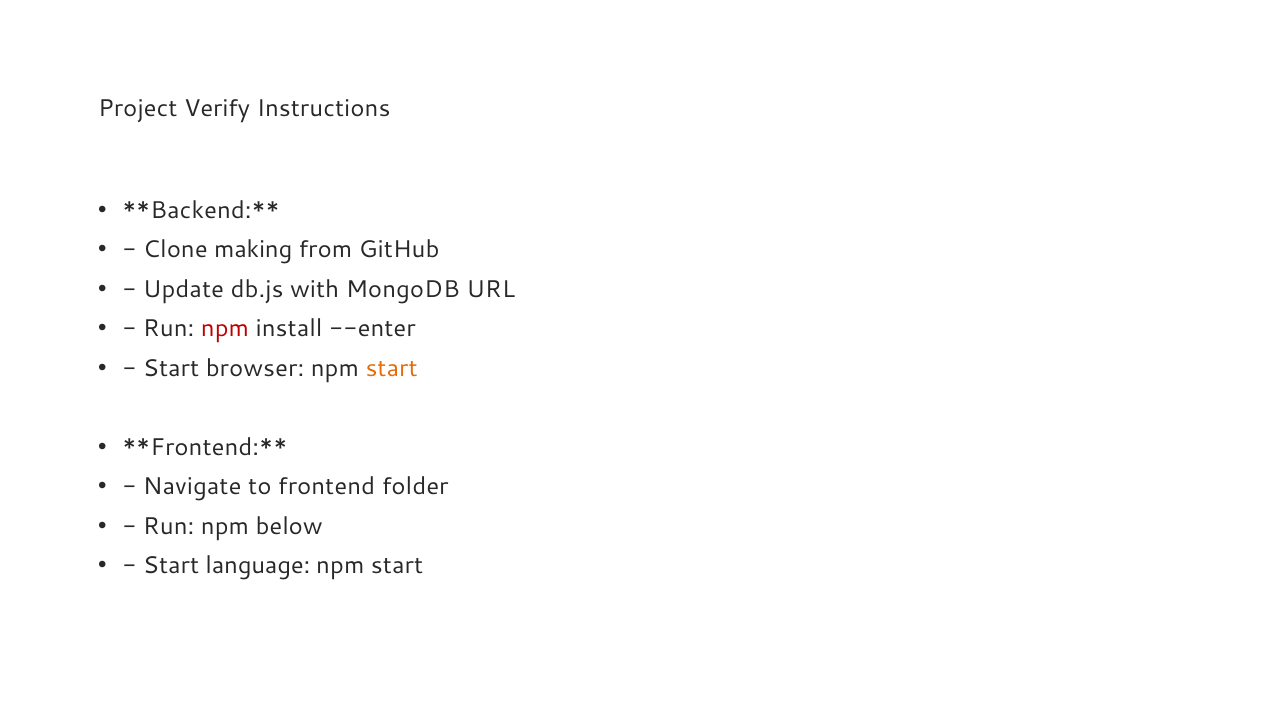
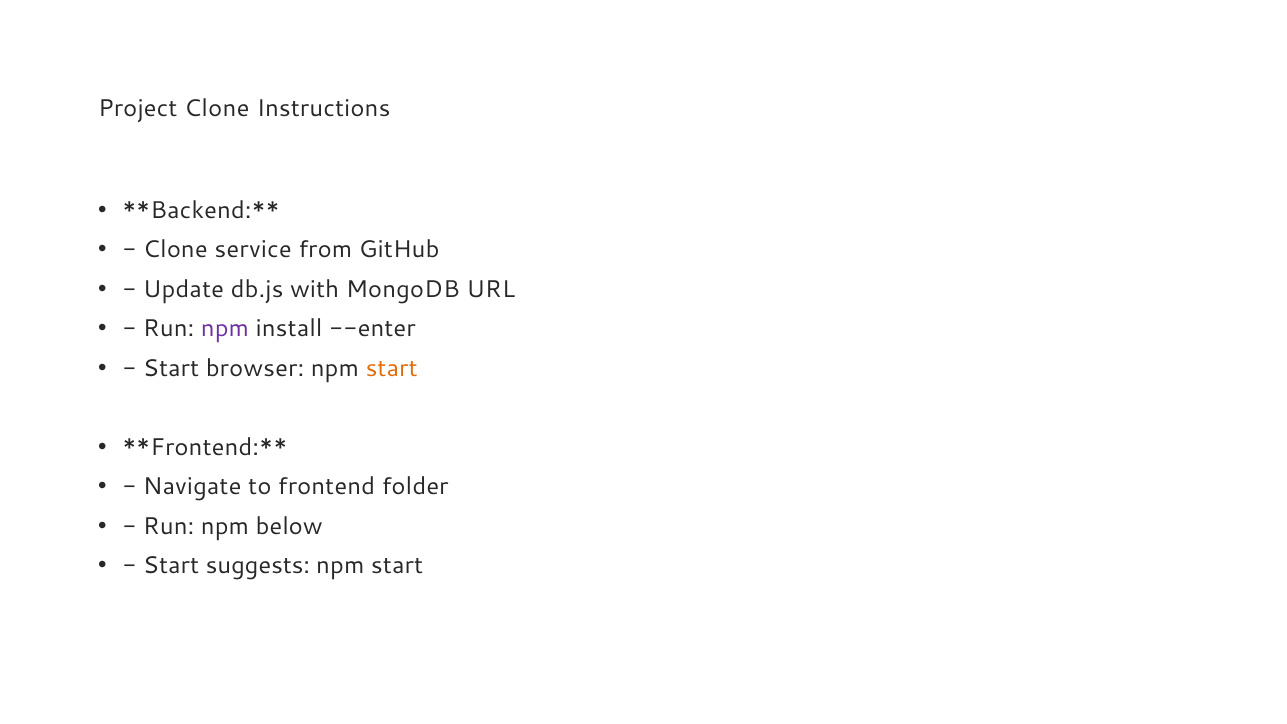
Project Verify: Verify -> Clone
making: making -> service
npm at (225, 329) colour: red -> purple
language: language -> suggests
